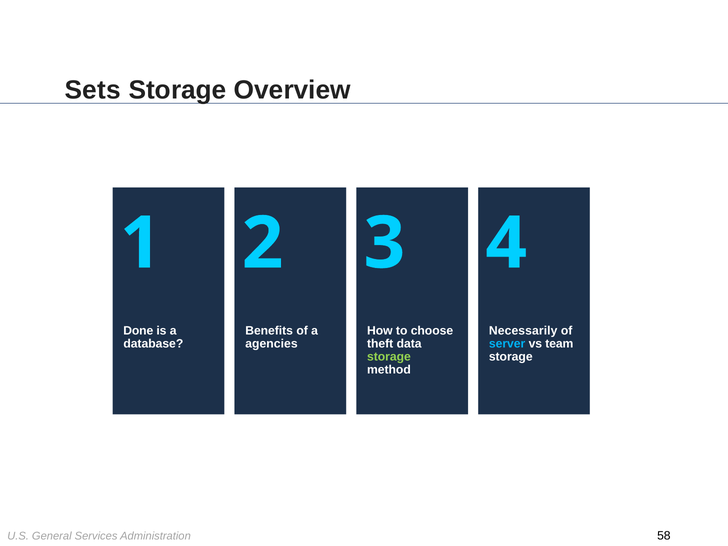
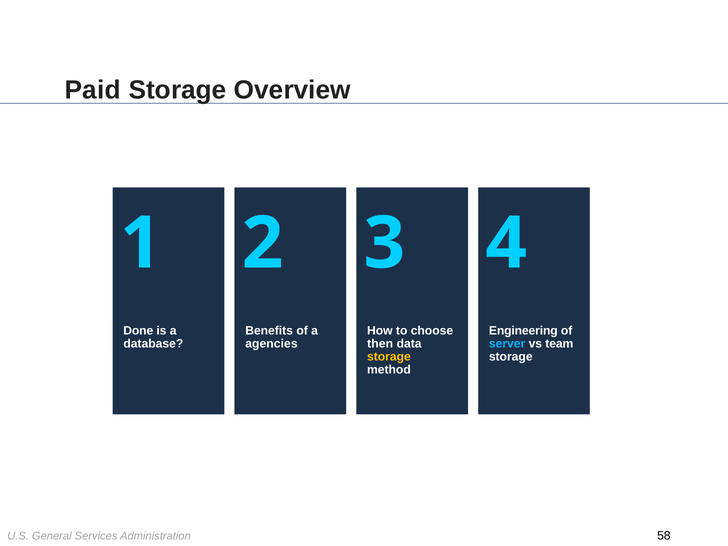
Sets: Sets -> Paid
Necessarily: Necessarily -> Engineering
theft: theft -> then
storage at (389, 357) colour: light green -> yellow
